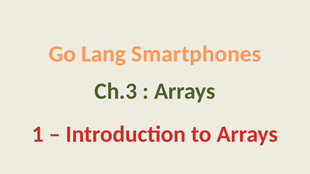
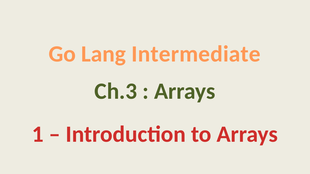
Smartphones: Smartphones -> Intermediate
